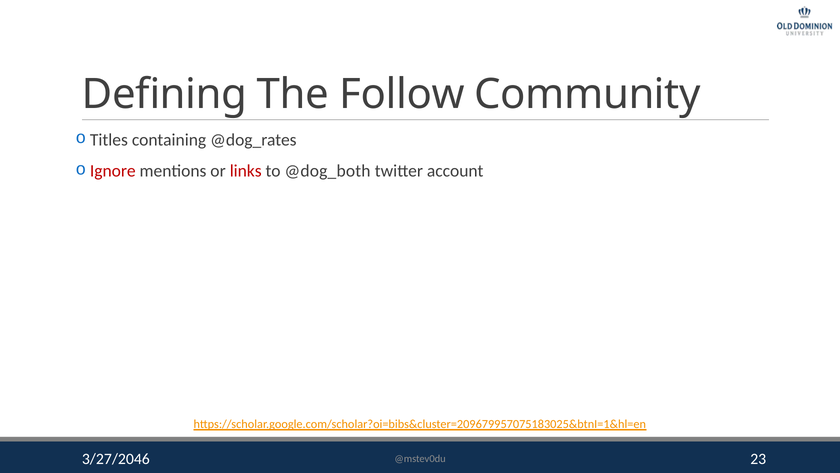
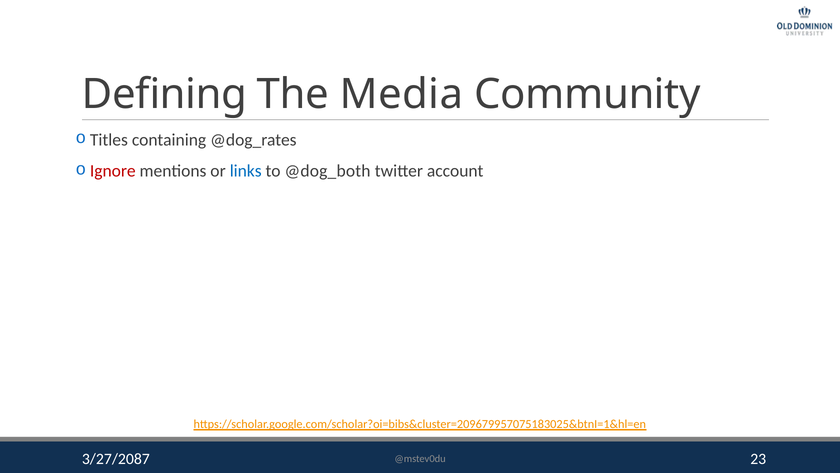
Follow: Follow -> Media
links colour: red -> blue
3/27/2046: 3/27/2046 -> 3/27/2087
